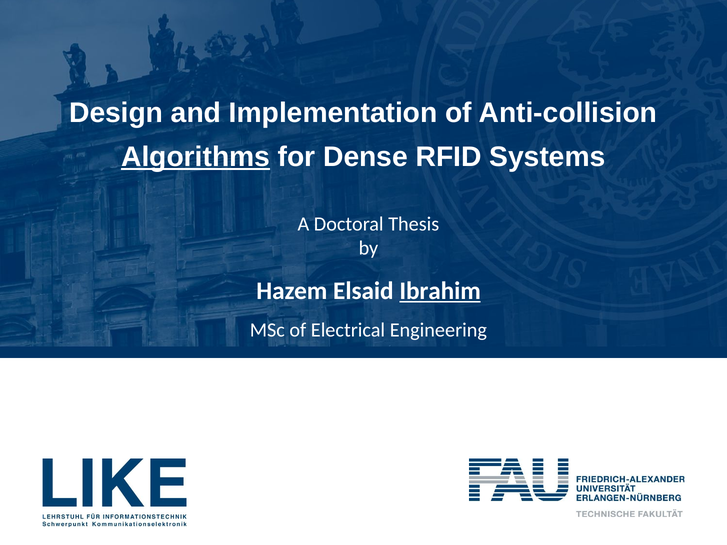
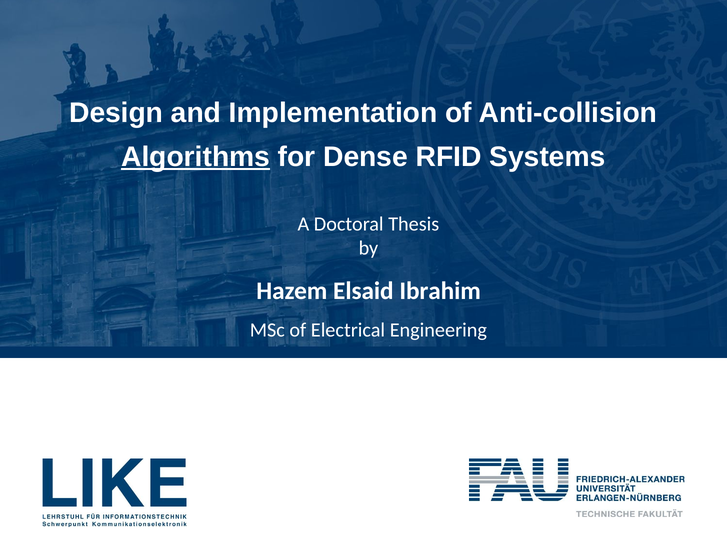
Ibrahim underline: present -> none
